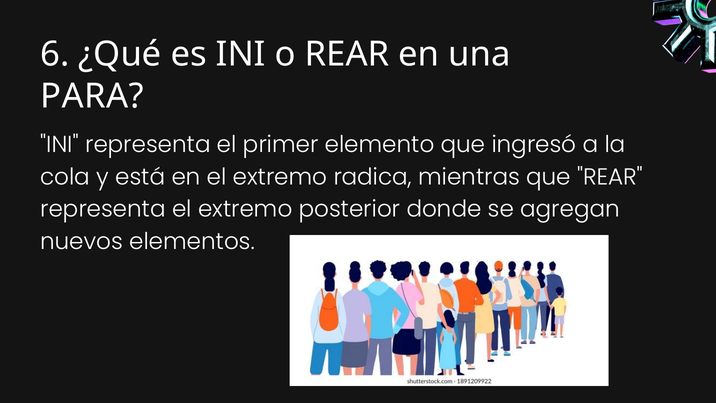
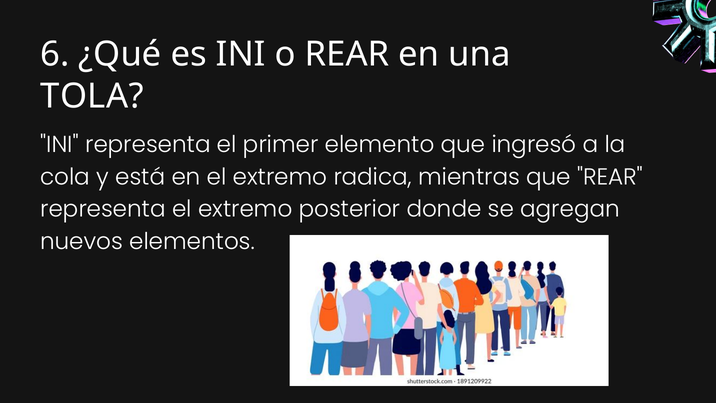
PARA: PARA -> TOLA
